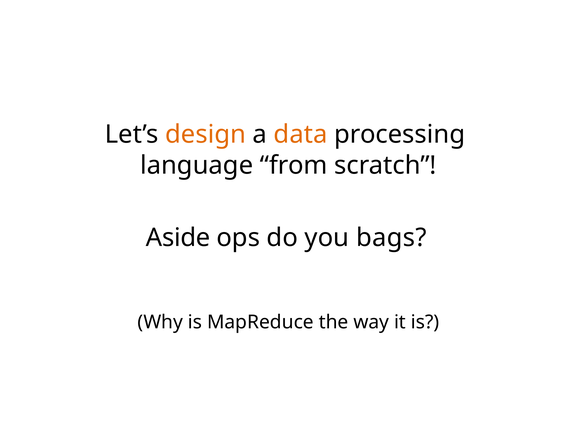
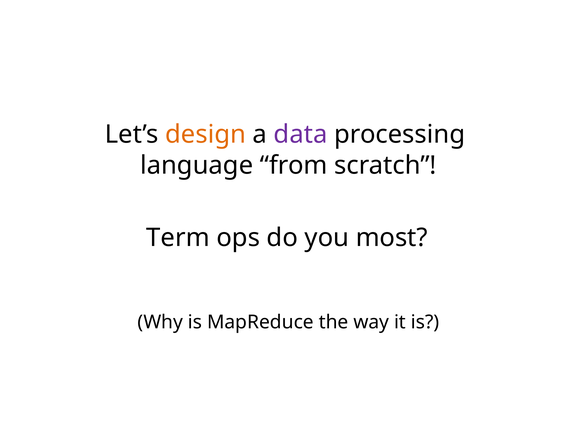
data colour: orange -> purple
Aside: Aside -> Term
bags: bags -> most
